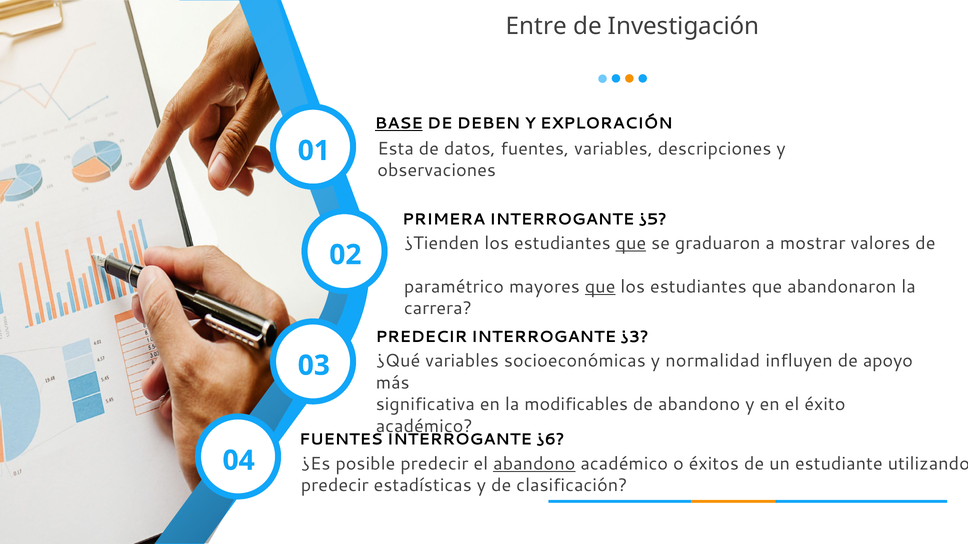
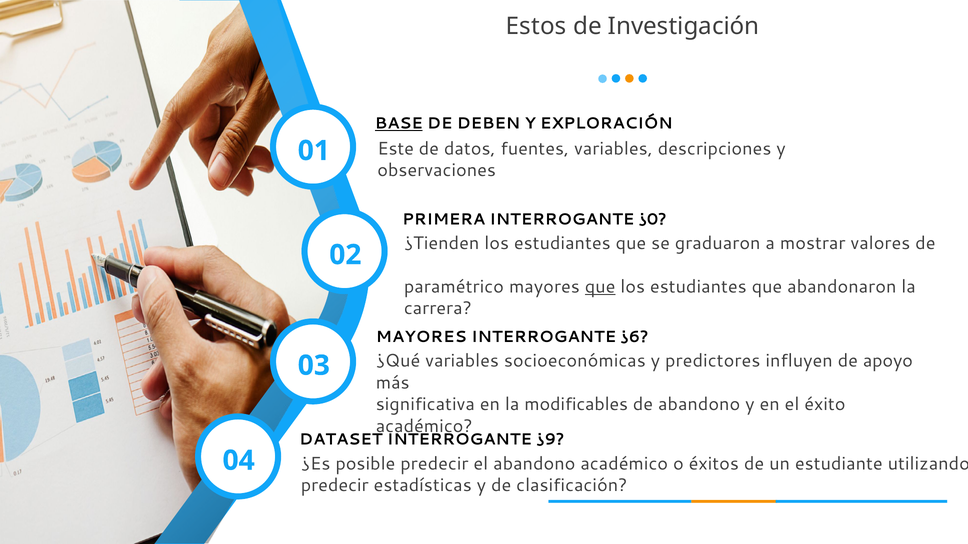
Entre: Entre -> Estos
Esta: Esta -> Este
¿5: ¿5 -> ¿0
que at (631, 243) underline: present -> none
PREDECIR at (421, 337): PREDECIR -> MAYORES
¿3: ¿3 -> ¿6
normalidad: normalidad -> predictores
FUENTES at (341, 440): FUENTES -> DATASET
¿6: ¿6 -> ¿9
abandono at (534, 464) underline: present -> none
